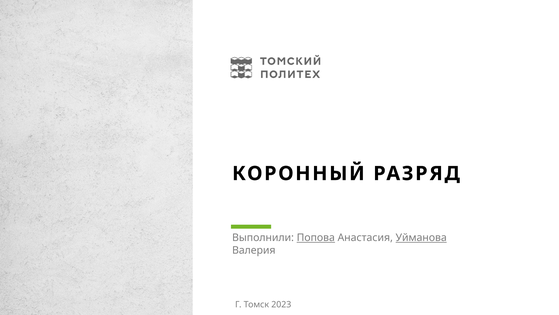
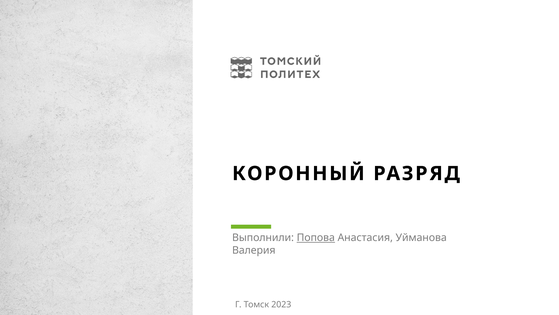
Уйманова underline: present -> none
